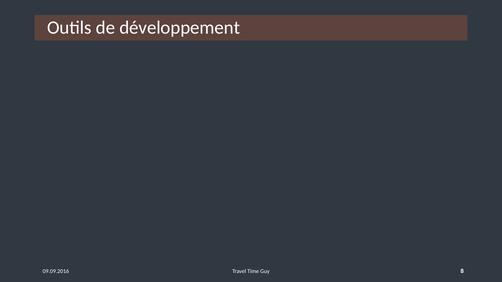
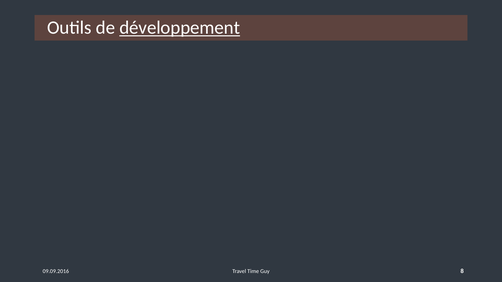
développement underline: none -> present
